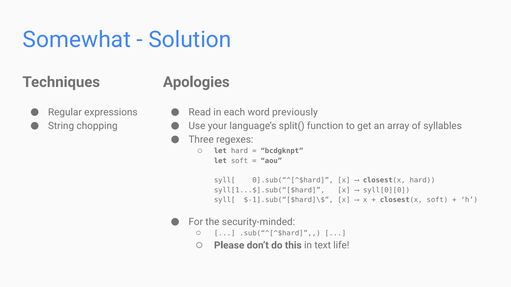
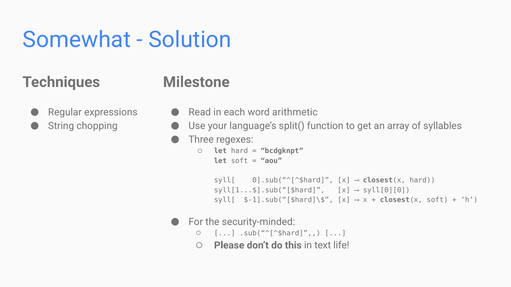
Apologies: Apologies -> Milestone
previously: previously -> arithmetic
